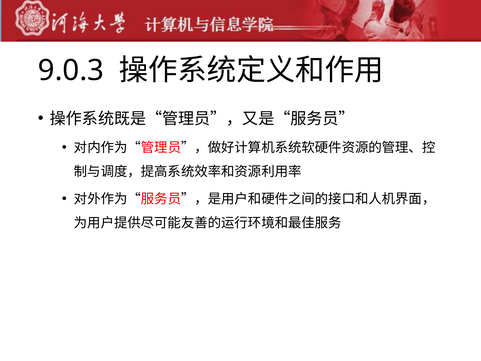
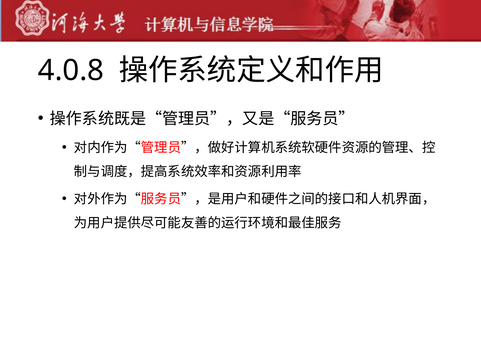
9.0.3: 9.0.3 -> 4.0.8
